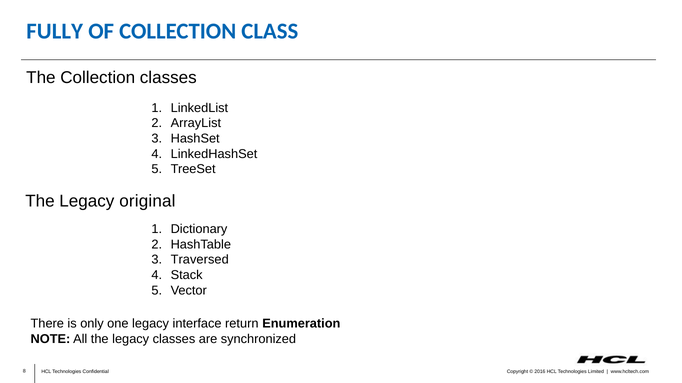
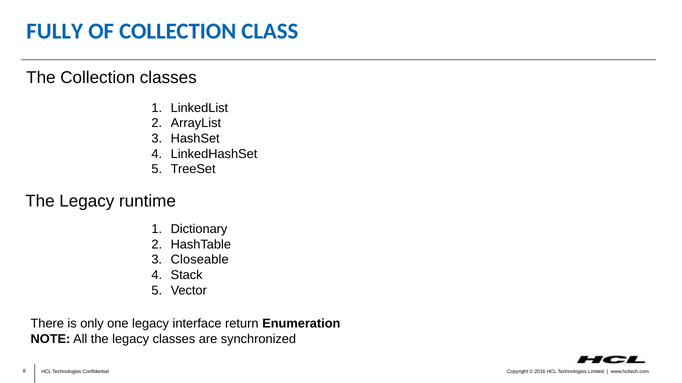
original: original -> runtime
Traversed: Traversed -> Closeable
